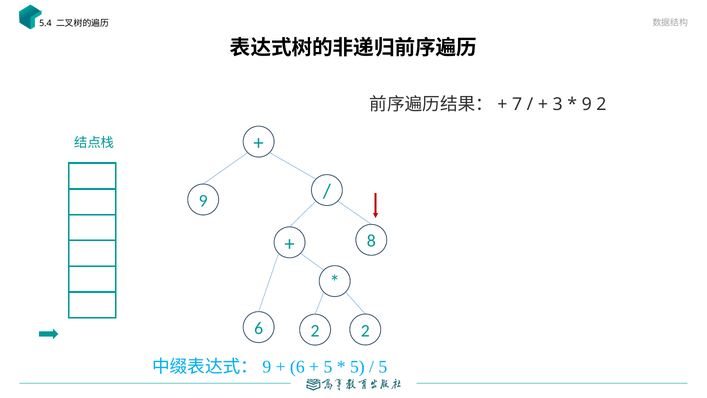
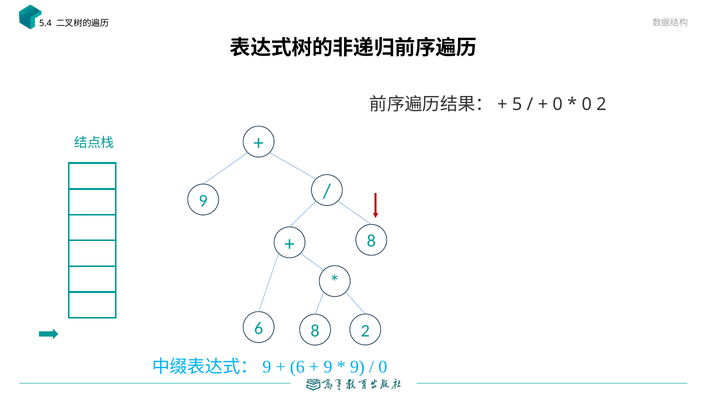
7: 7 -> 5
3 at (558, 104): 3 -> 0
9 at (587, 104): 9 -> 0
6 2: 2 -> 8
5 at (328, 367): 5 -> 9
5 at (357, 367): 5 -> 9
5 at (383, 367): 5 -> 0
